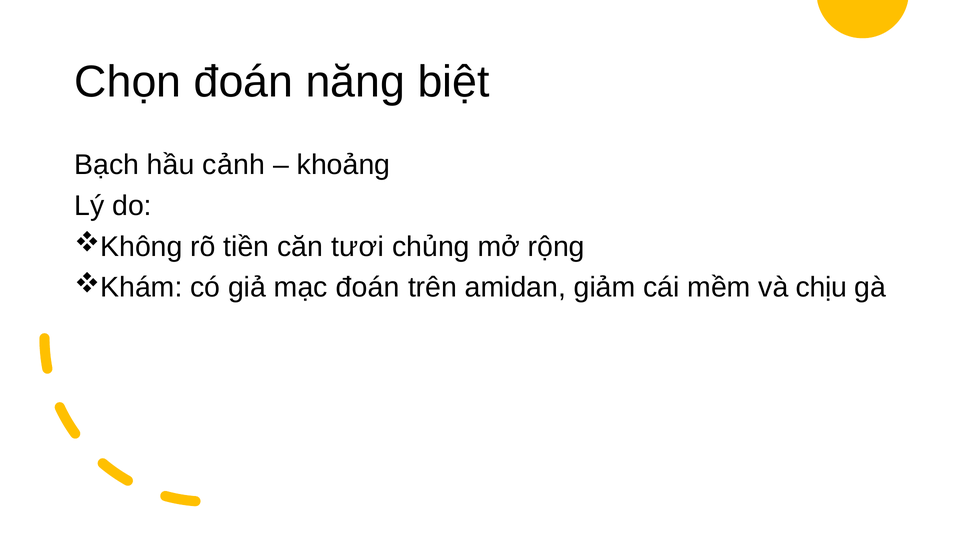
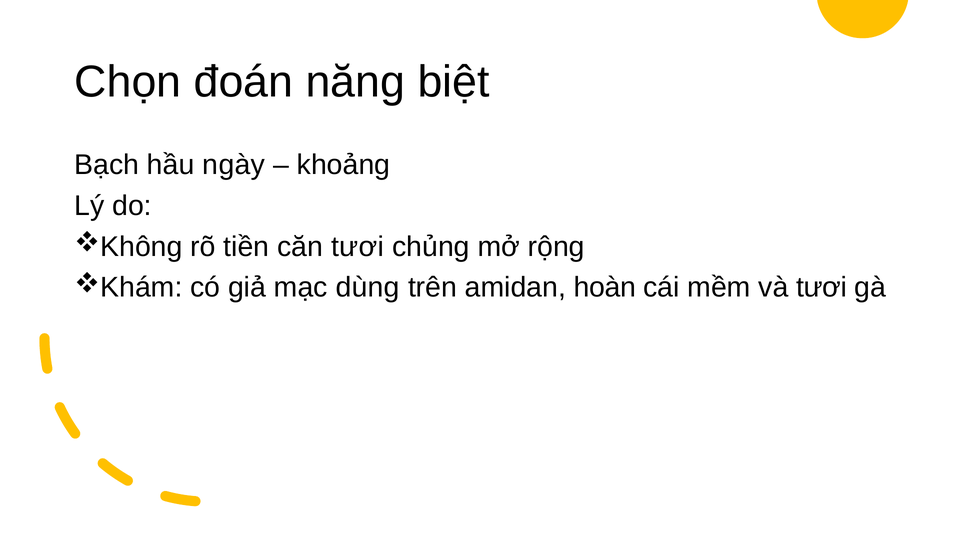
cảnh: cảnh -> ngày
mạc đoán: đoán -> dùng
giảm: giảm -> hoàn
và chịu: chịu -> tươi
